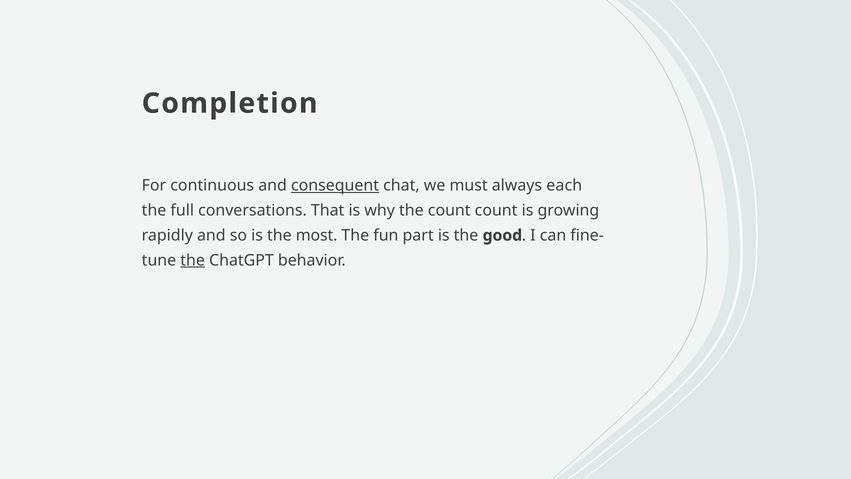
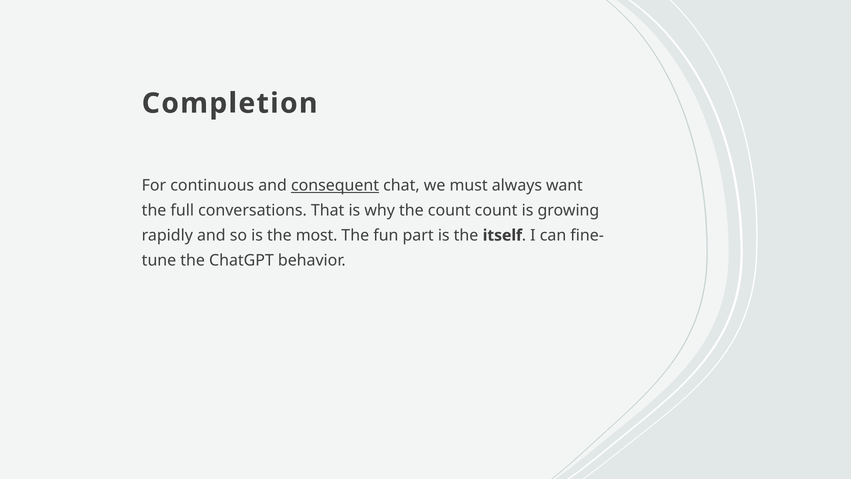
each: each -> want
good: good -> itself
the at (193, 260) underline: present -> none
